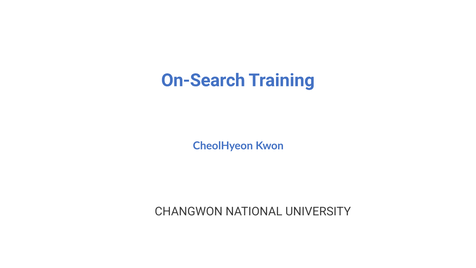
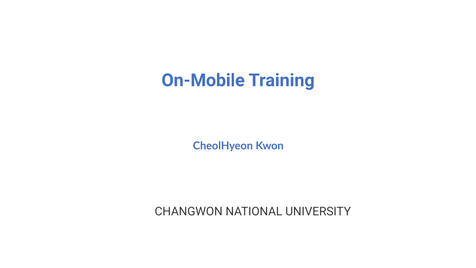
On-Search: On-Search -> On-Mobile
